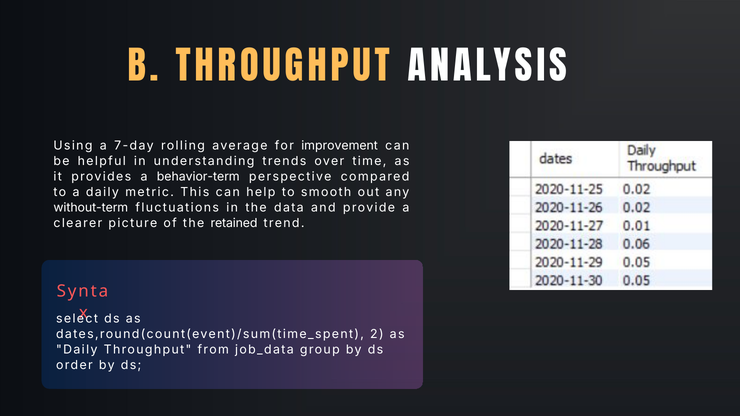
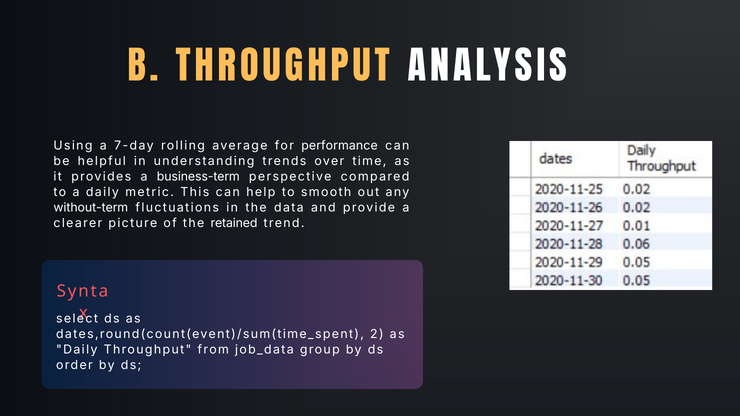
improvement: improvement -> performance
behavior-term: behavior-term -> business-term
